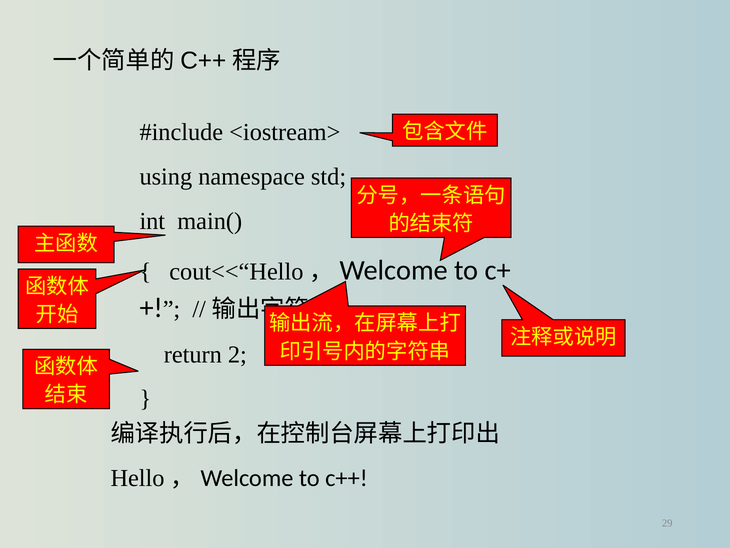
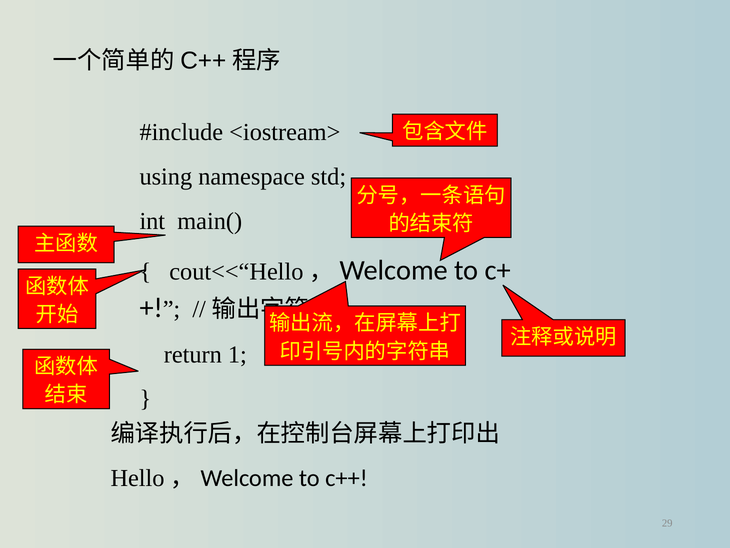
2: 2 -> 1
